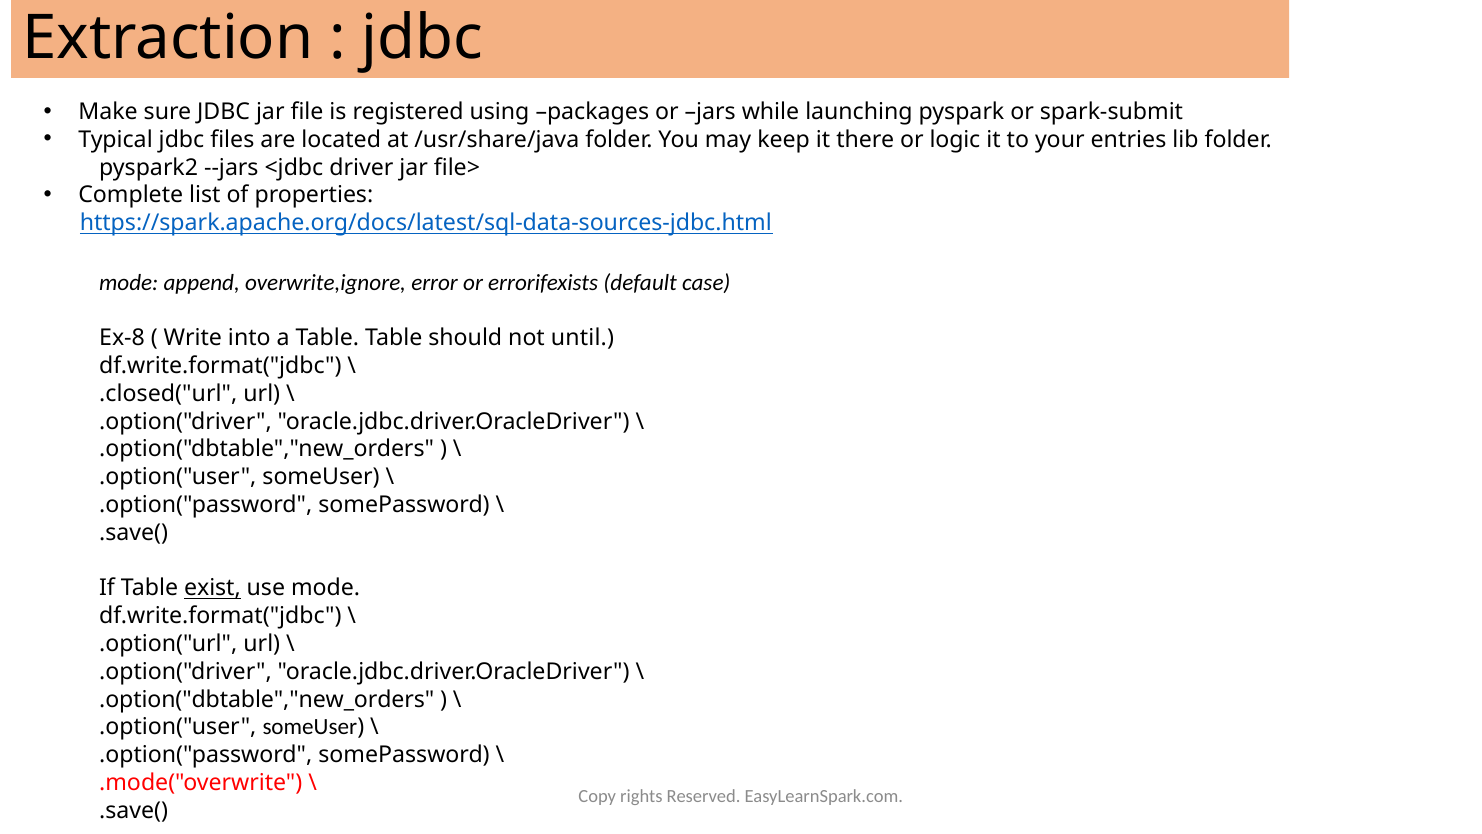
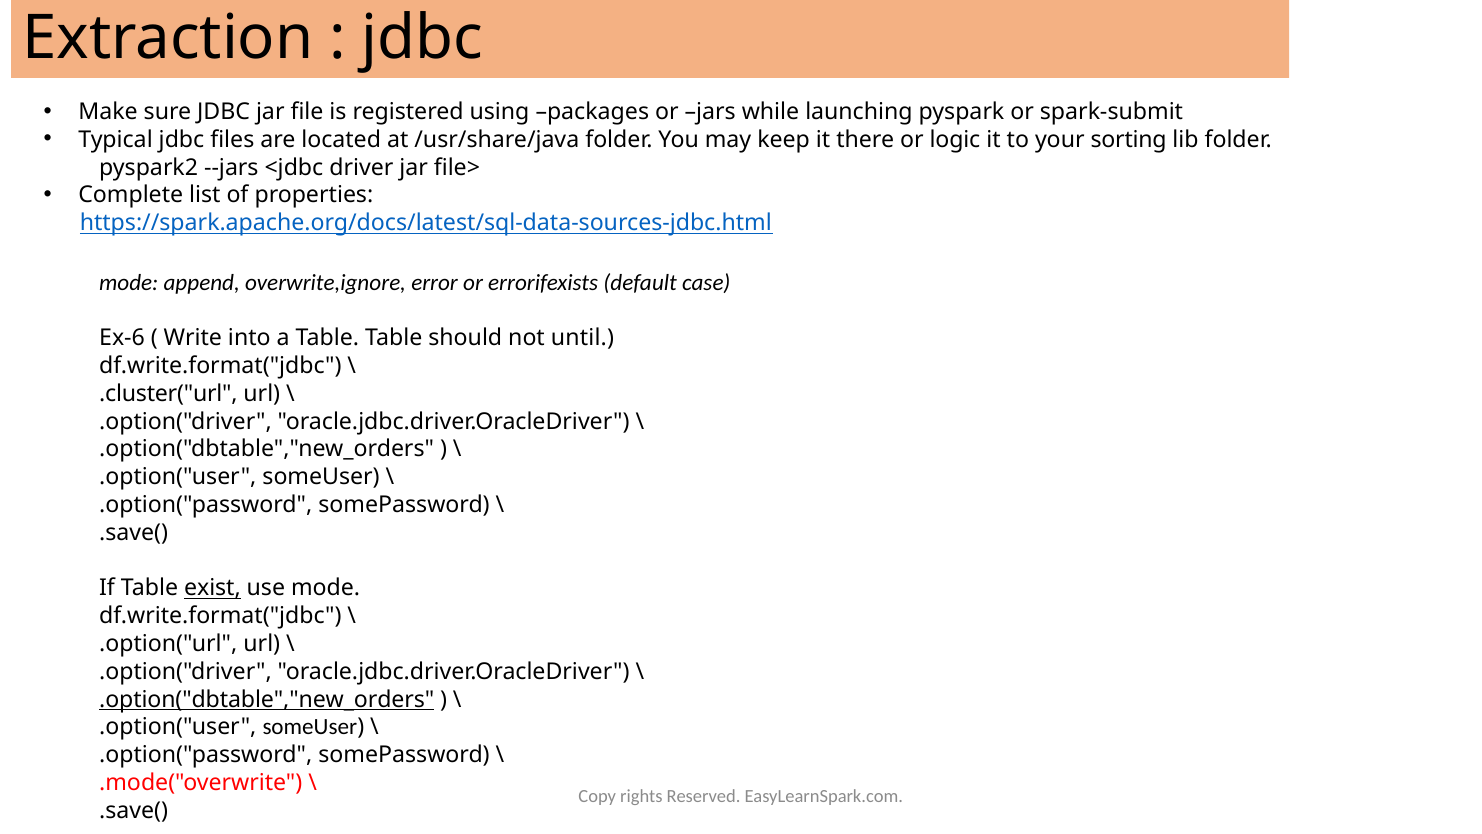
entries: entries -> sorting
Ex-8: Ex-8 -> Ex-6
.closed("url: .closed("url -> .cluster("url
.option("dbtable","new_orders at (267, 699) underline: none -> present
